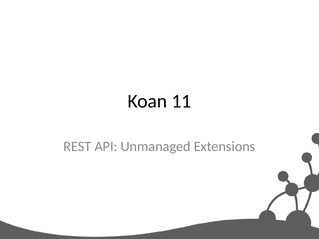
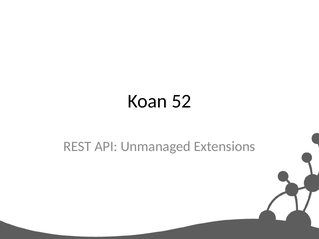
11: 11 -> 52
